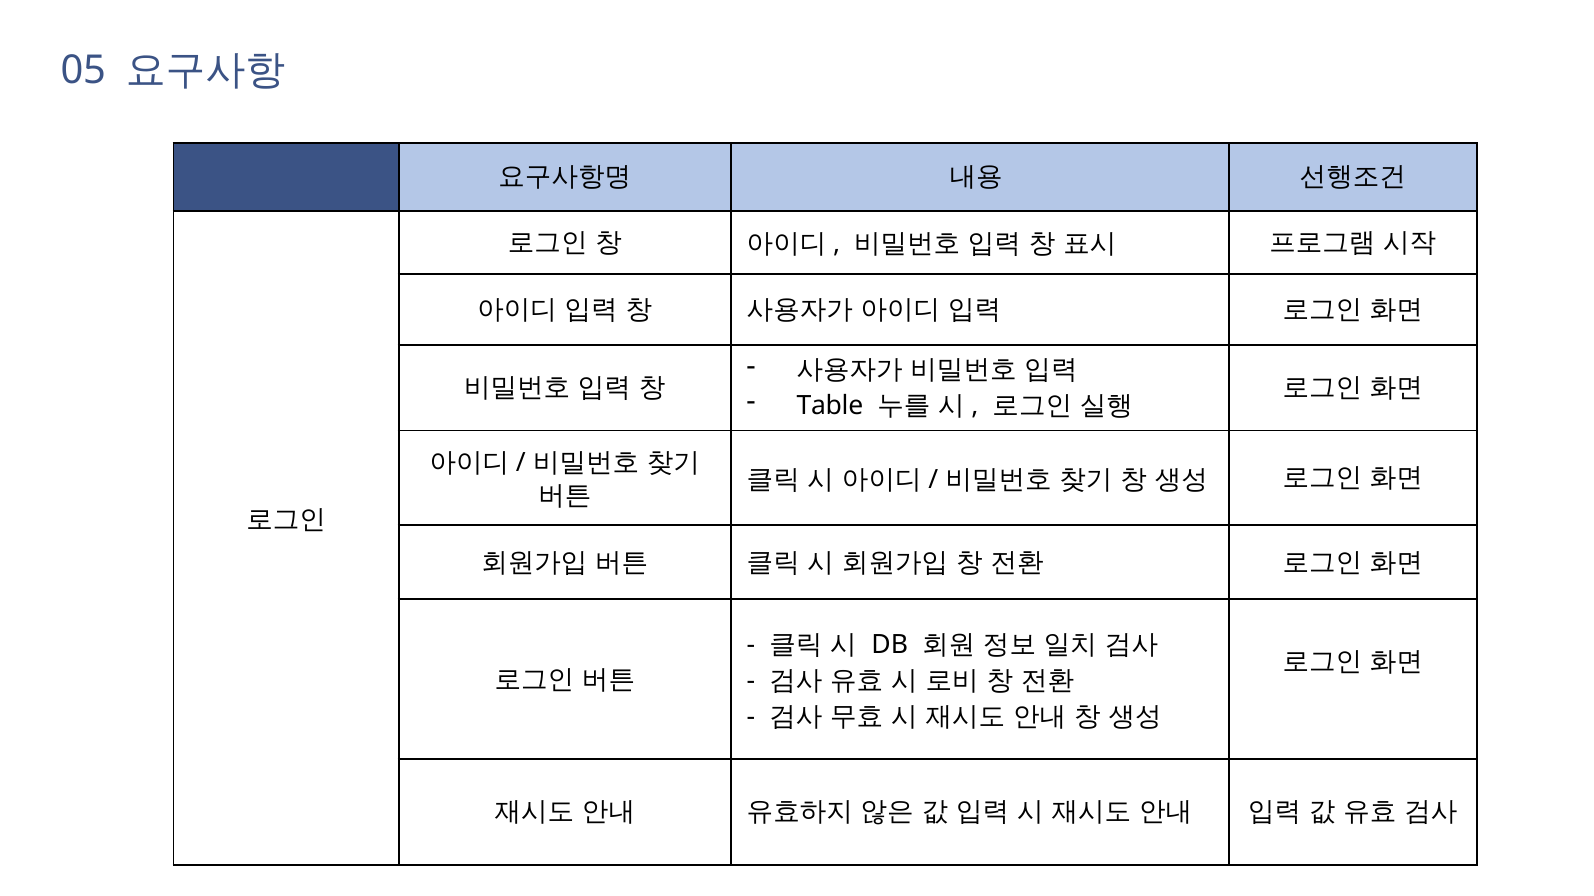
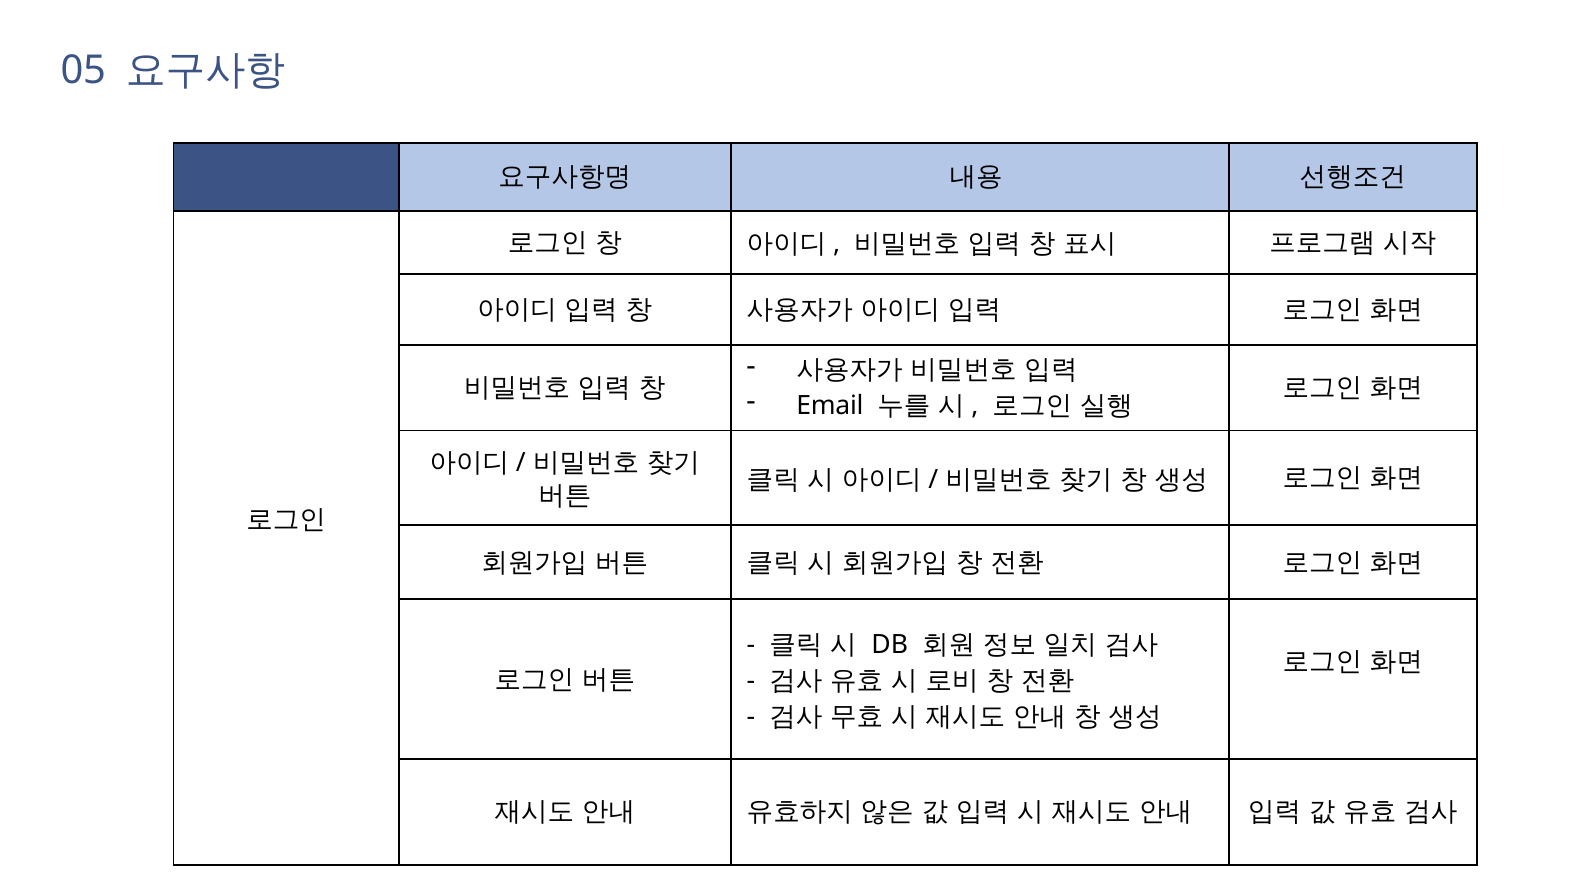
Table: Table -> Email
